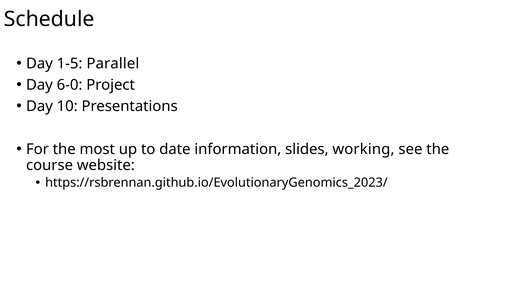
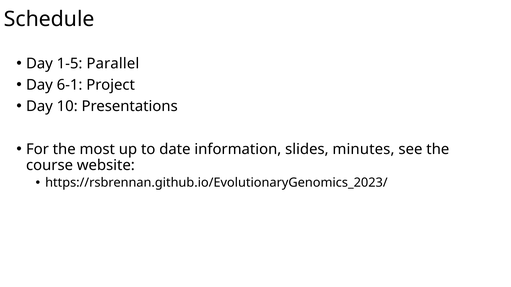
6-0: 6-0 -> 6-1
working: working -> minutes
